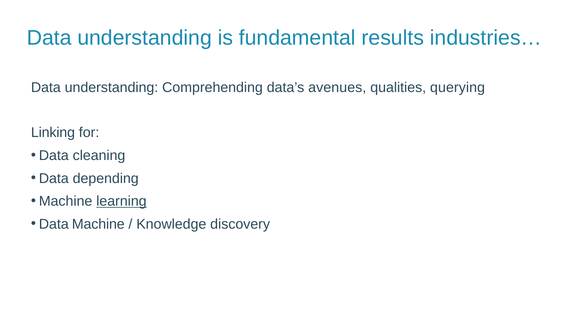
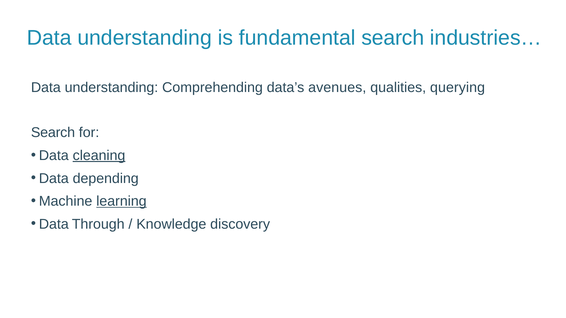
fundamental results: results -> search
Linking at (53, 133): Linking -> Search
cleaning underline: none -> present
Data Machine: Machine -> Through
